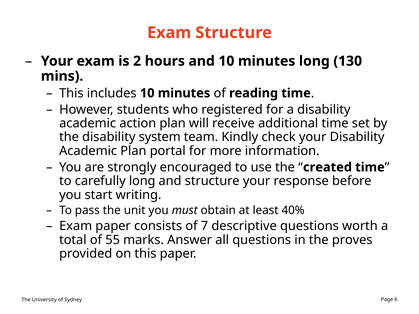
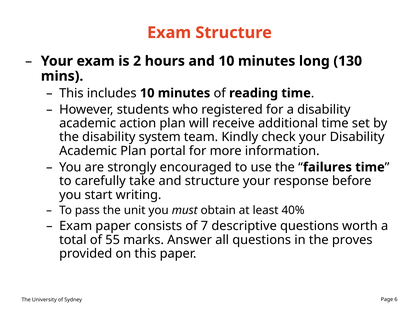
created: created -> failures
carefully long: long -> take
